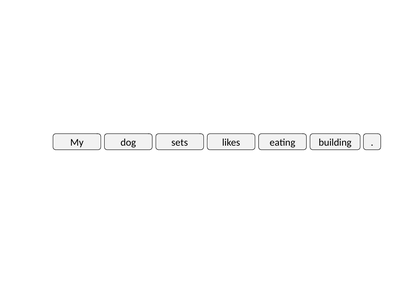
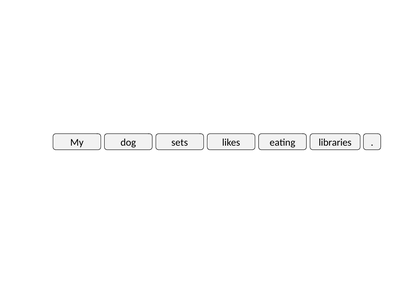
building: building -> libraries
